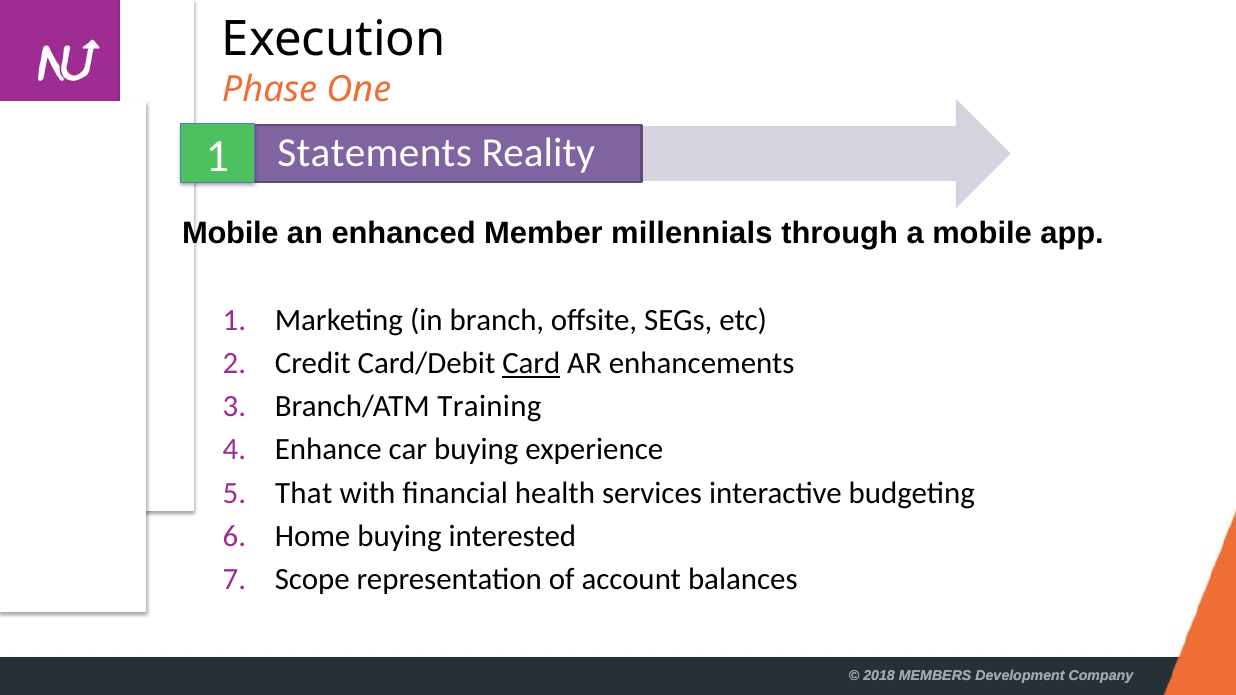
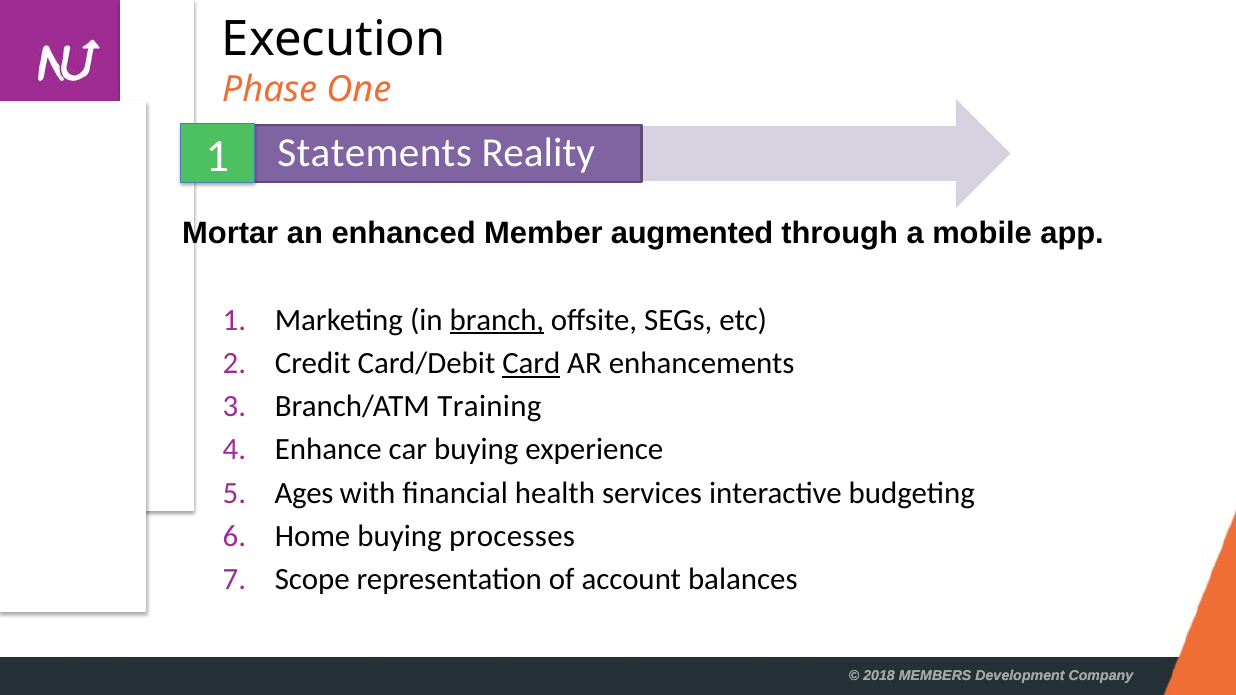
Mobile at (230, 234): Mobile -> Mortar
millennials: millennials -> augmented
branch underline: none -> present
That: That -> Ages
interested: interested -> processes
